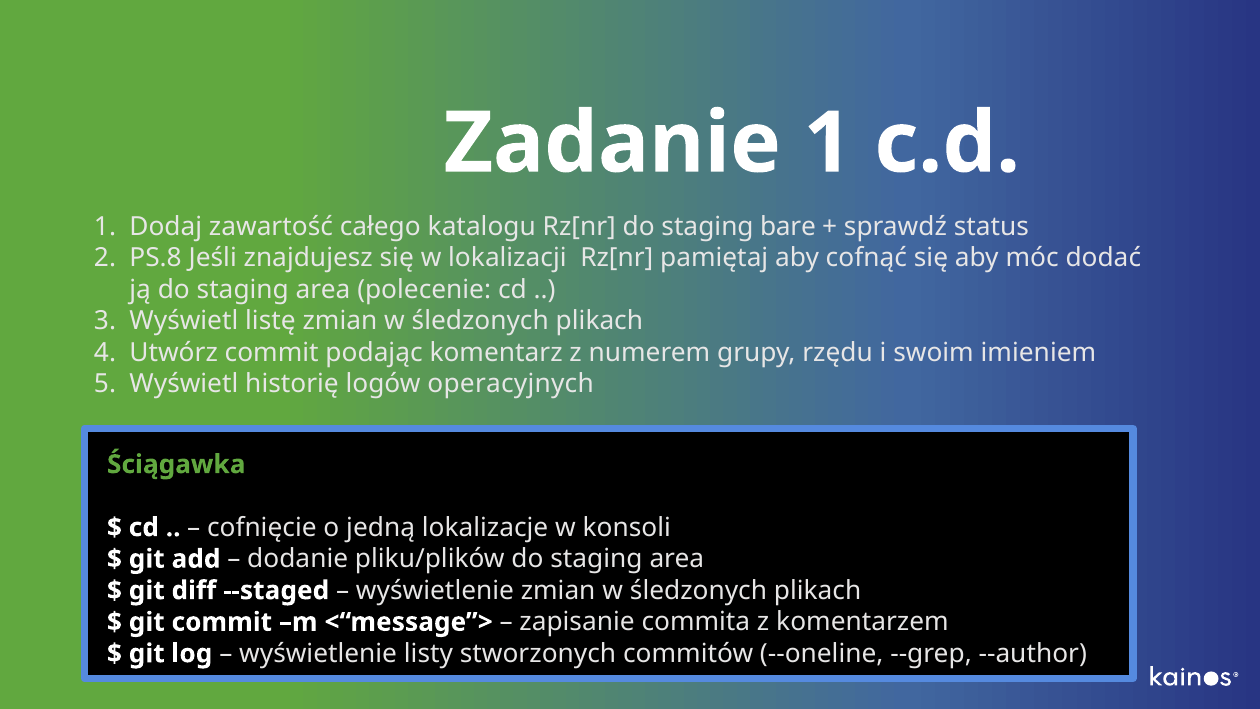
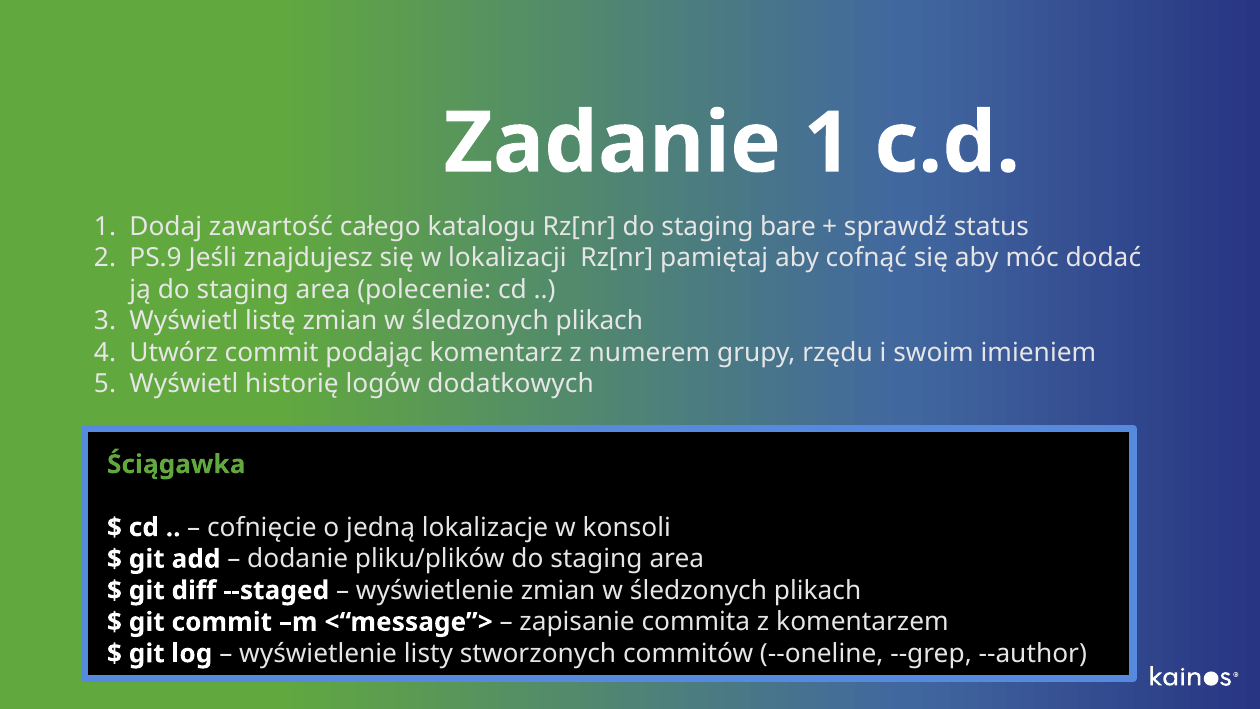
PS.8: PS.8 -> PS.9
operacyjnych: operacyjnych -> dodatkowych
